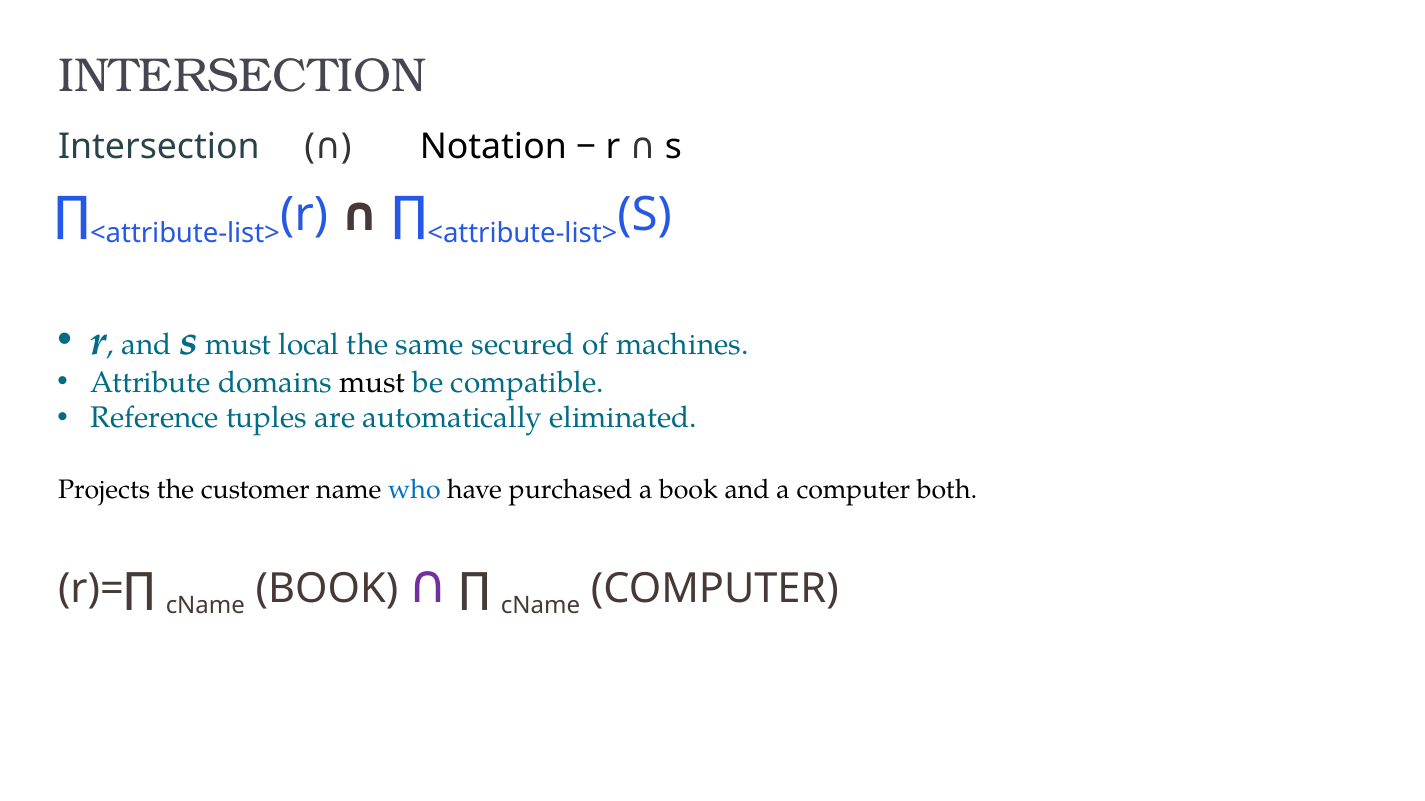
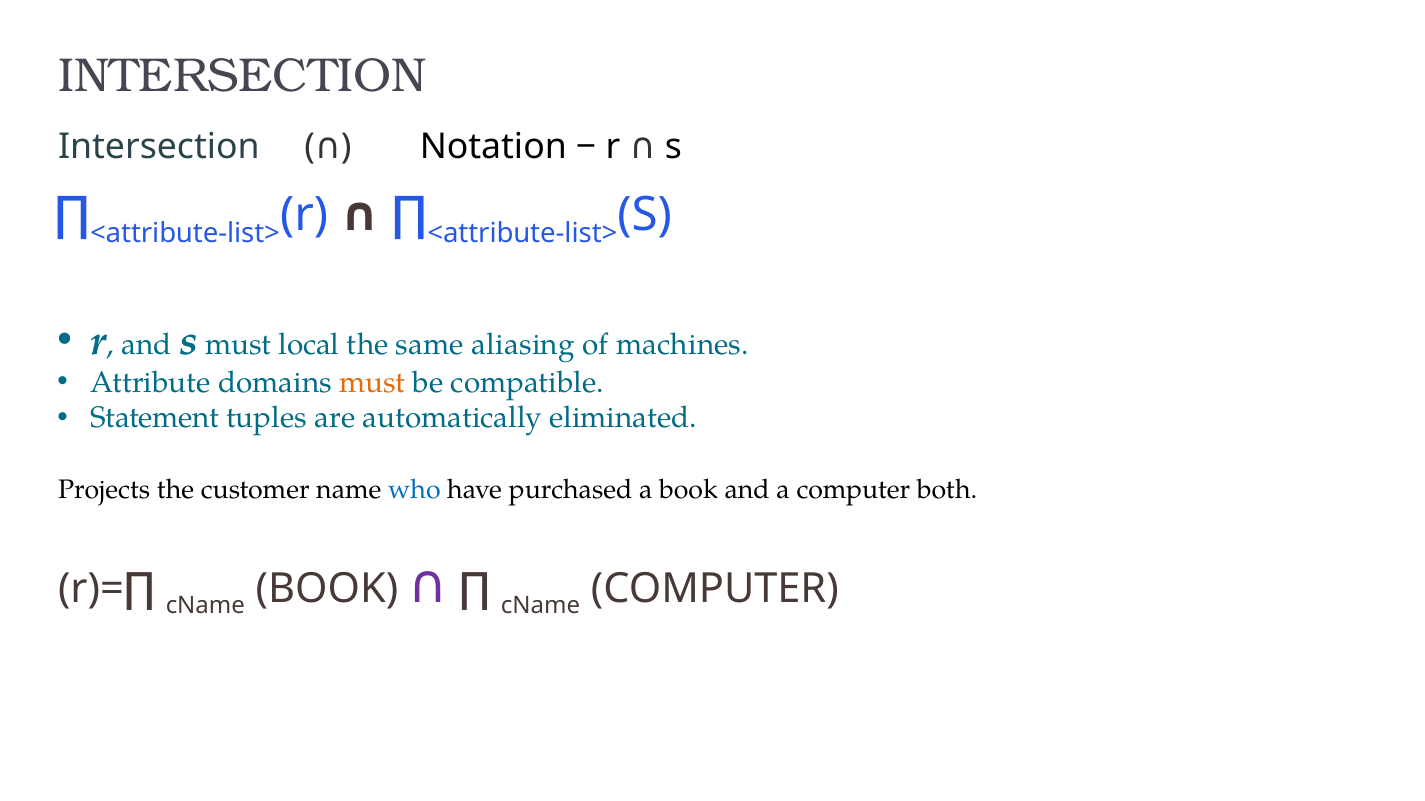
secured: secured -> aliasing
must at (373, 383) colour: black -> orange
Reference: Reference -> Statement
